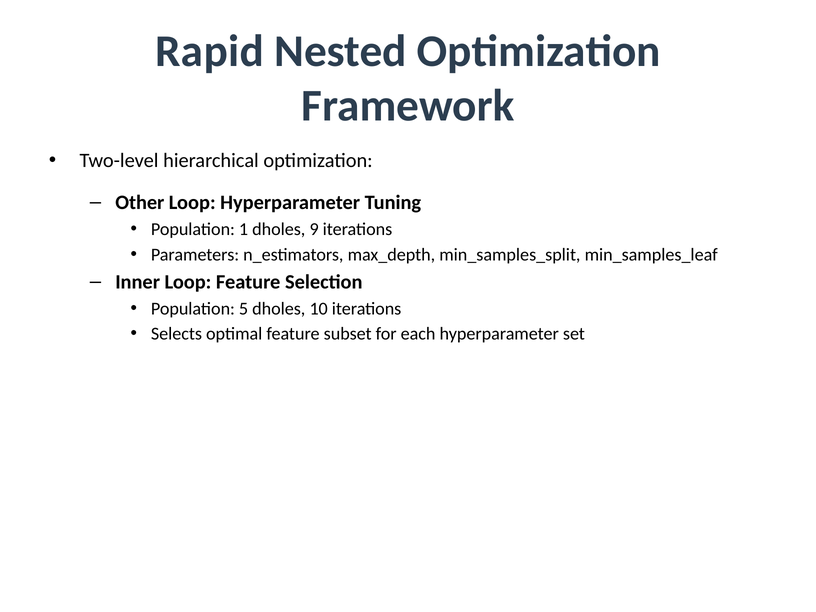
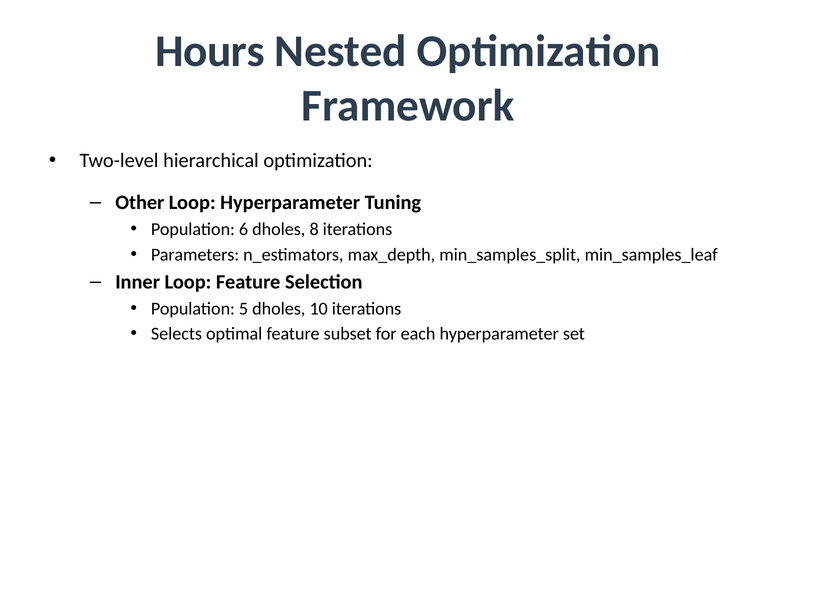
Rapid: Rapid -> Hours
1: 1 -> 6
9: 9 -> 8
